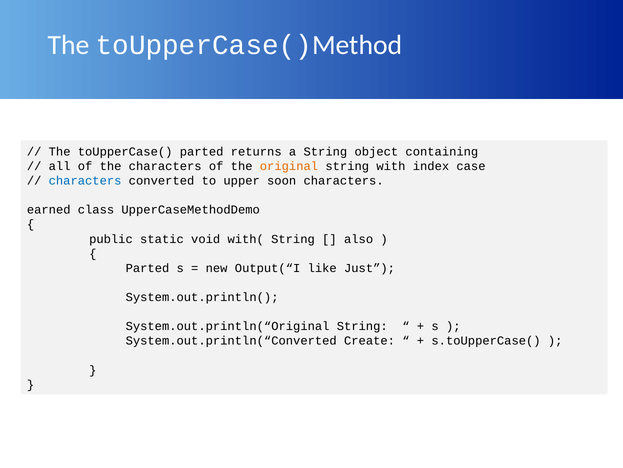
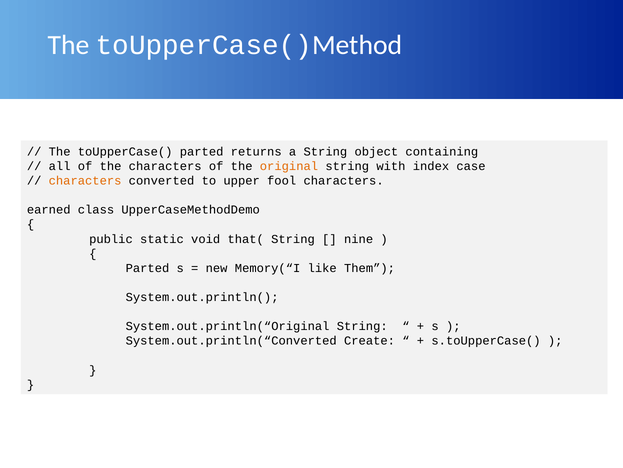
characters at (85, 180) colour: blue -> orange
soon: soon -> fool
with(: with( -> that(
also: also -> nine
Output(“I: Output(“I -> Memory(“I
Just: Just -> Them
